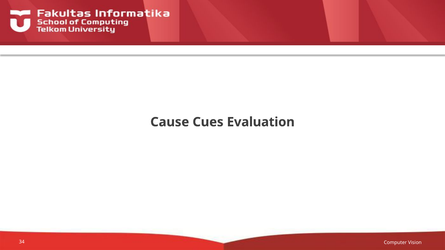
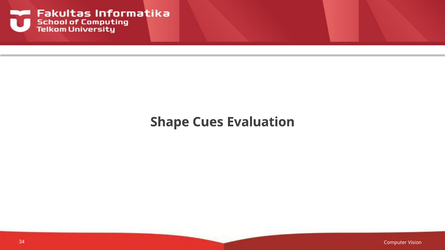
Cause: Cause -> Shape
